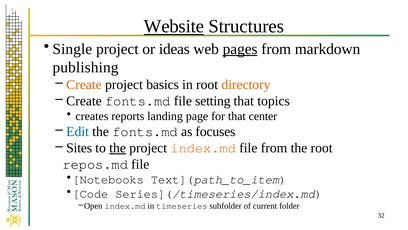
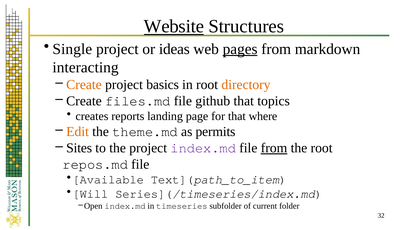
publishing: publishing -> interacting
Create fonts.md: fonts.md -> files.md
setting: setting -> github
center: center -> where
Edit colour: blue -> orange
the fonts.md: fonts.md -> theme.md
focuses: focuses -> permits
the at (118, 148) underline: present -> none
index.md at (203, 148) colour: orange -> purple
from at (274, 148) underline: none -> present
Notebooks: Notebooks -> Available
Code: Code -> Will
